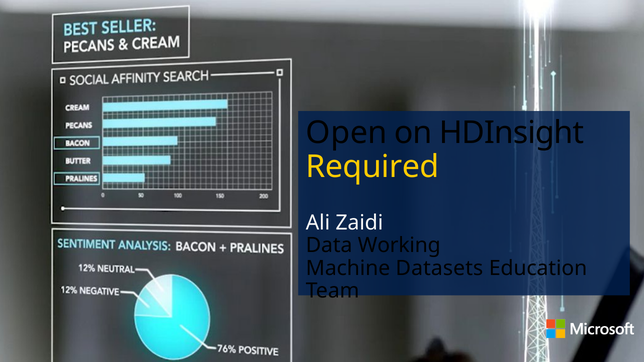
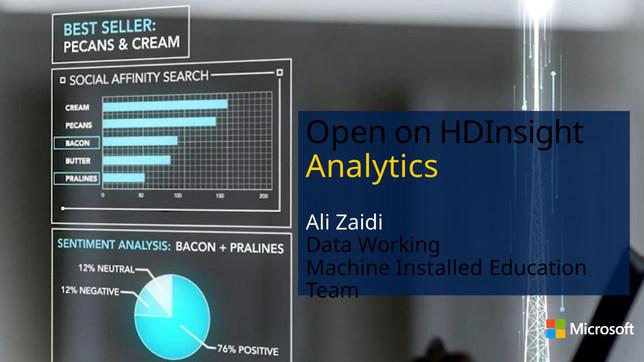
Required: Required -> Analytics
Datasets: Datasets -> Installed
